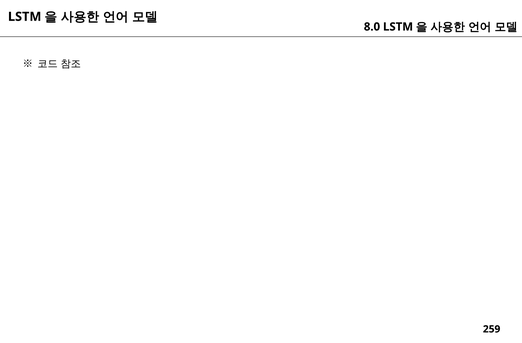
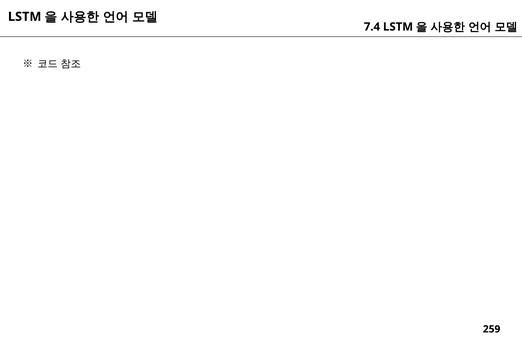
8.0: 8.0 -> 7.4
